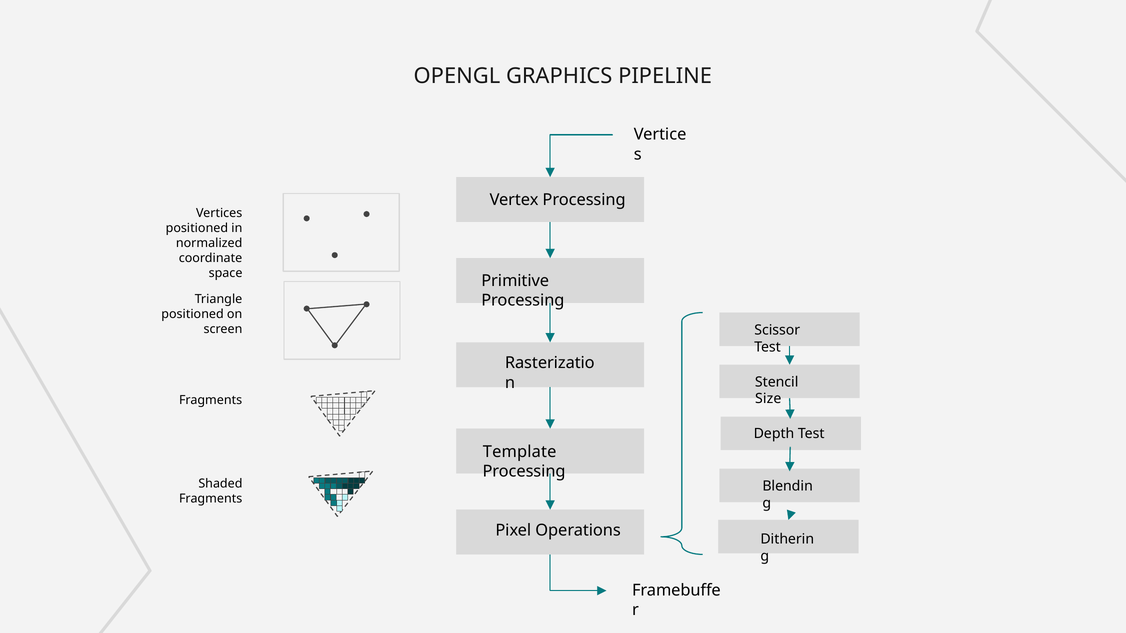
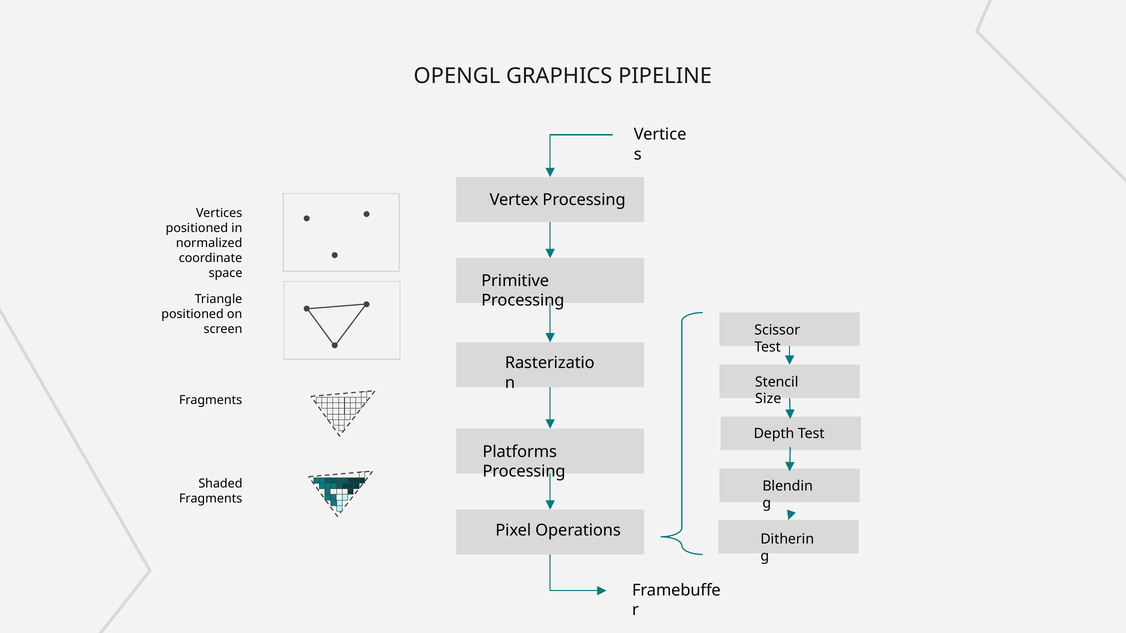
Template: Template -> Platforms
